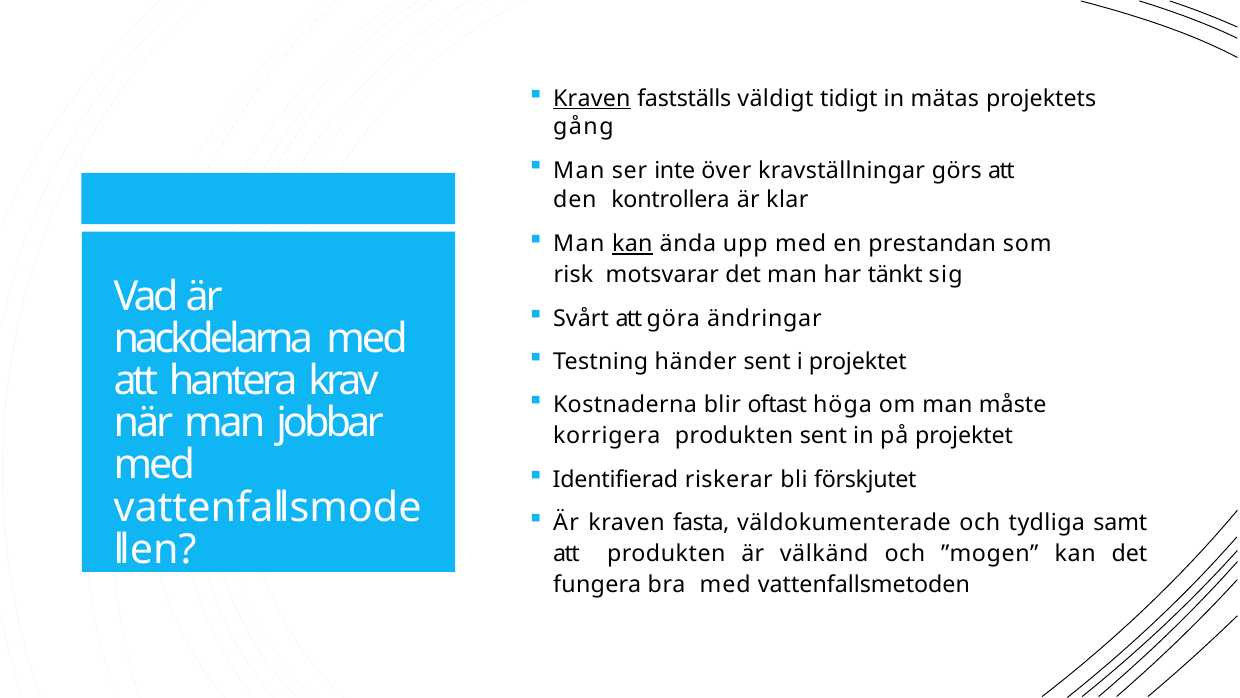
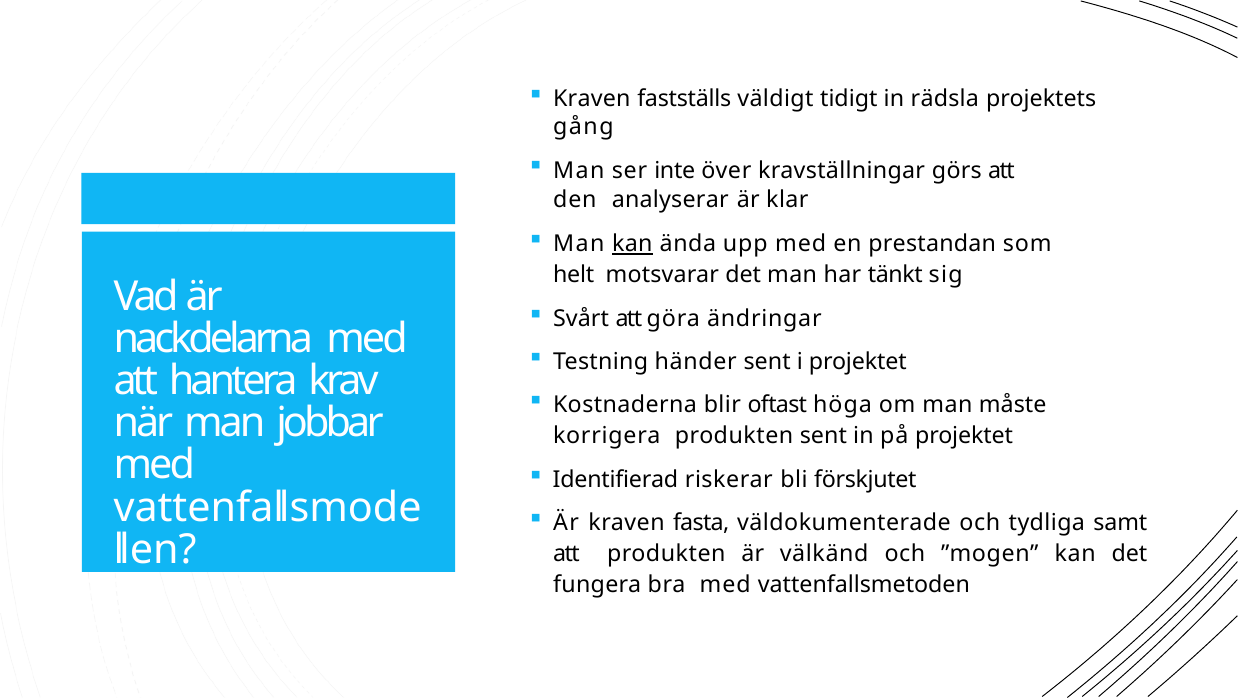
Kraven at (592, 99) underline: present -> none
mätas: mätas -> rädsla
kontrollera: kontrollera -> analyserar
risk: risk -> helt
